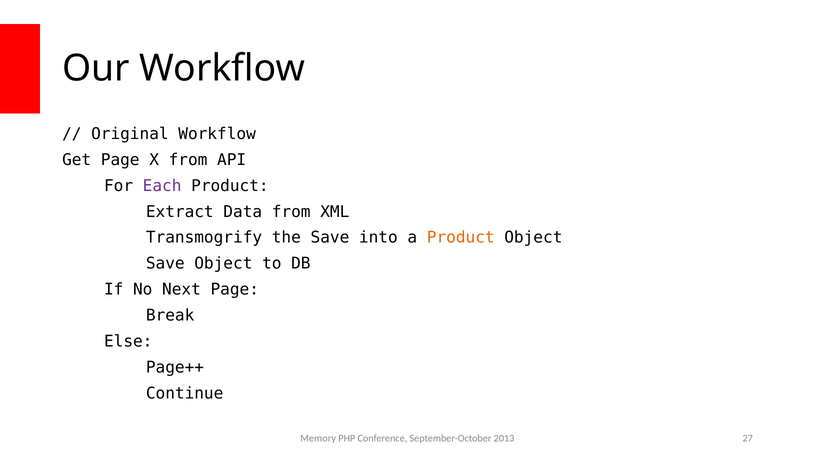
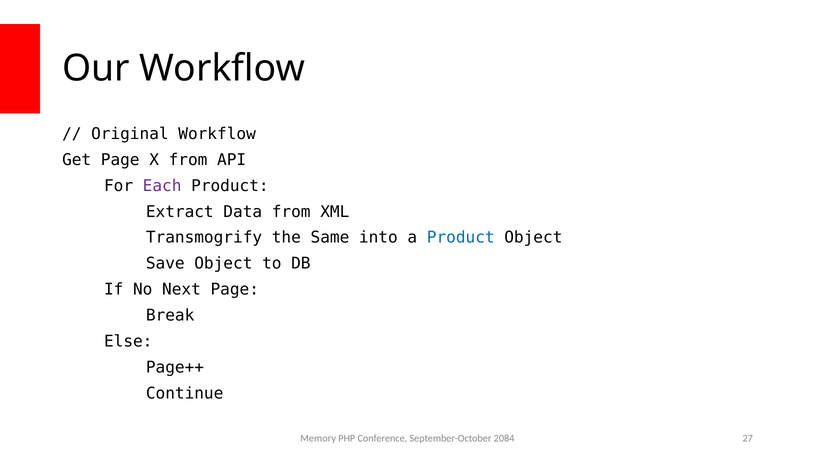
the Save: Save -> Same
Product at (461, 237) colour: orange -> blue
2013: 2013 -> 2084
